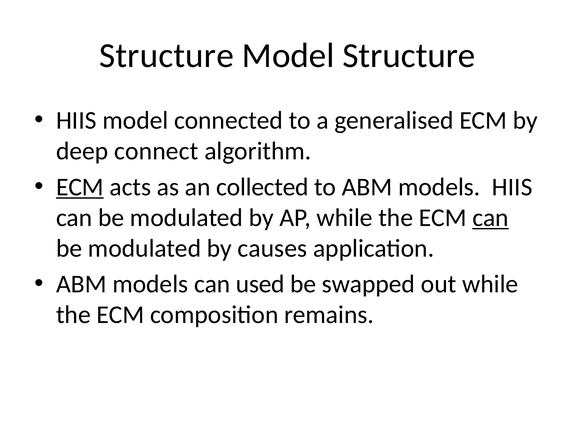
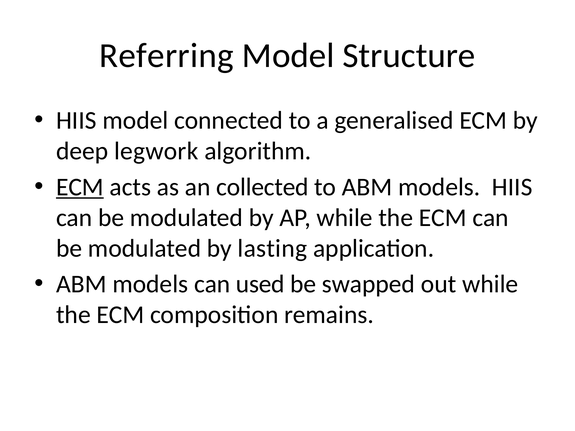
Structure at (166, 56): Structure -> Referring
connect: connect -> legwork
can at (491, 218) underline: present -> none
causes: causes -> lasting
